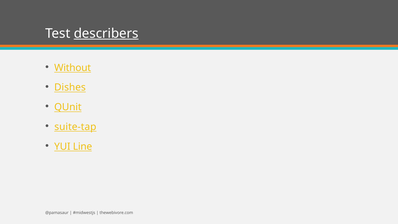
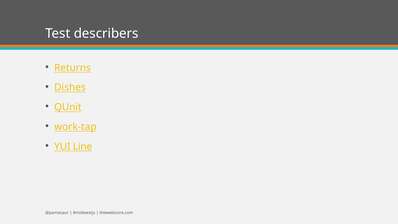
describers underline: present -> none
Without: Without -> Returns
suite-tap: suite-tap -> work-tap
